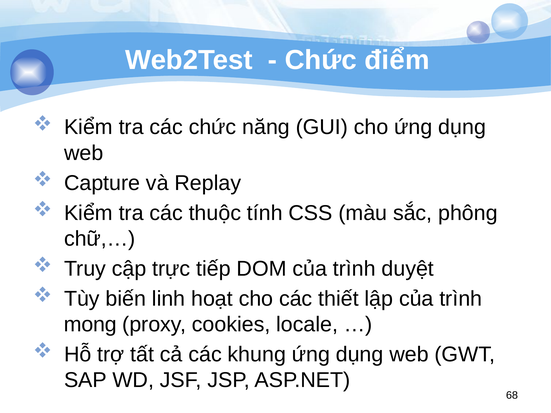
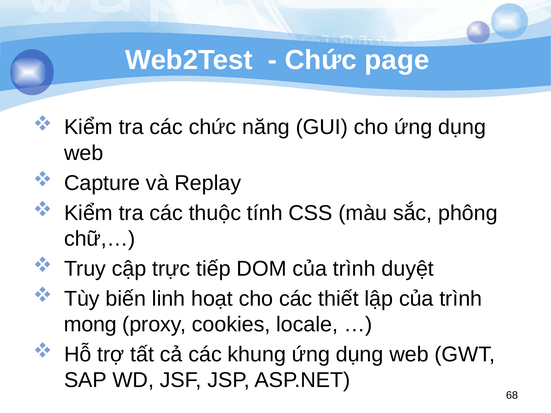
điểm: điểm -> page
